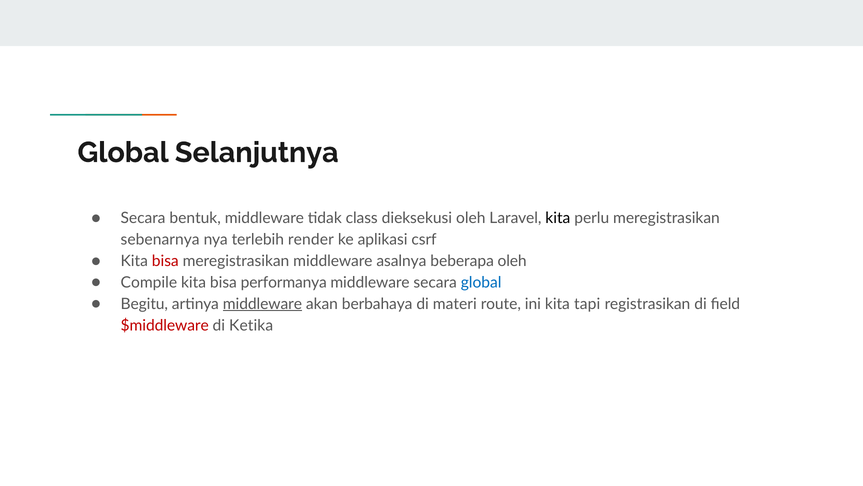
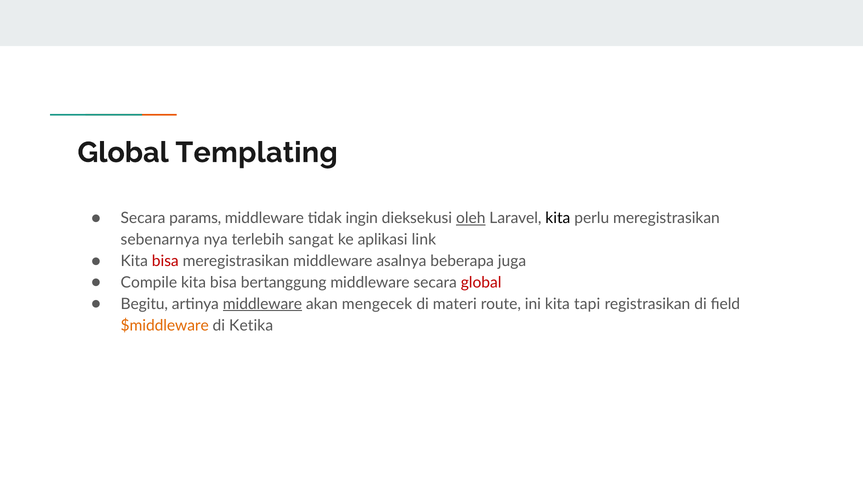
Selanjutnya: Selanjutnya -> Templating
bentuk: bentuk -> params
class: class -> ingin
oleh at (471, 218) underline: none -> present
render: render -> sangat
csrf: csrf -> link
beberapa oleh: oleh -> juga
performanya: performanya -> bertanggung
global at (481, 282) colour: blue -> red
berbahaya: berbahaya -> mengecek
$middleware colour: red -> orange
